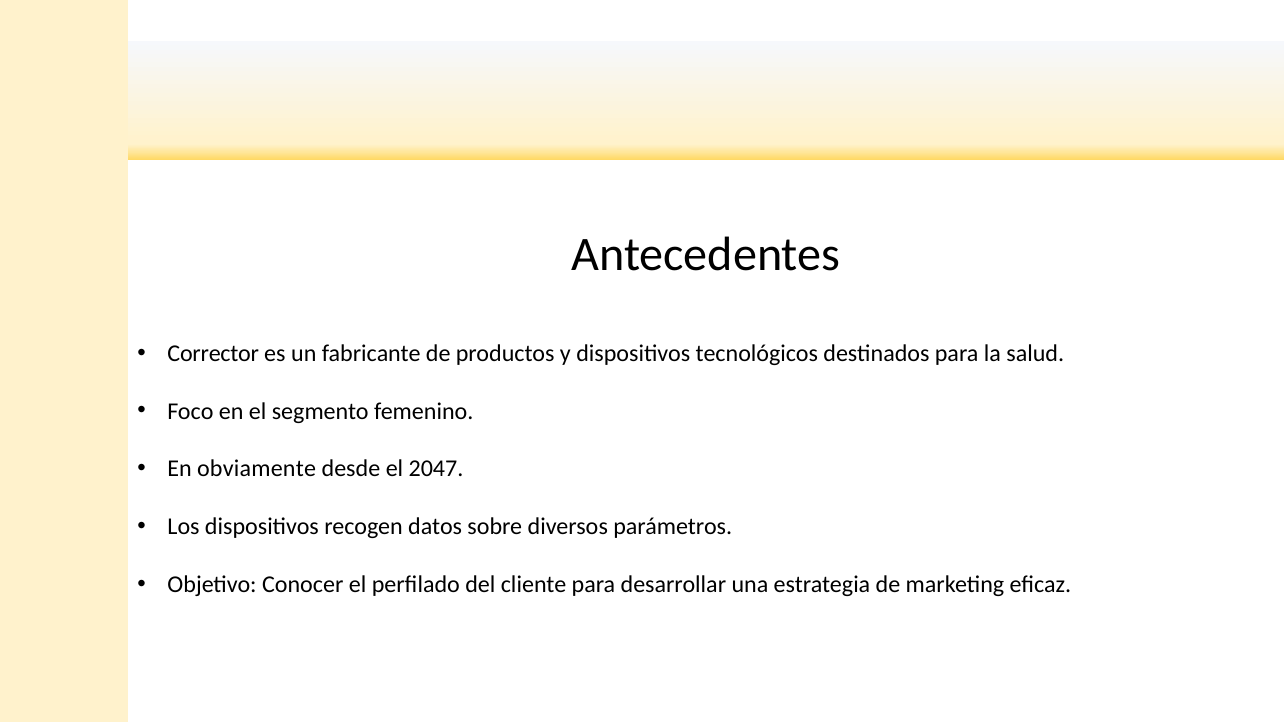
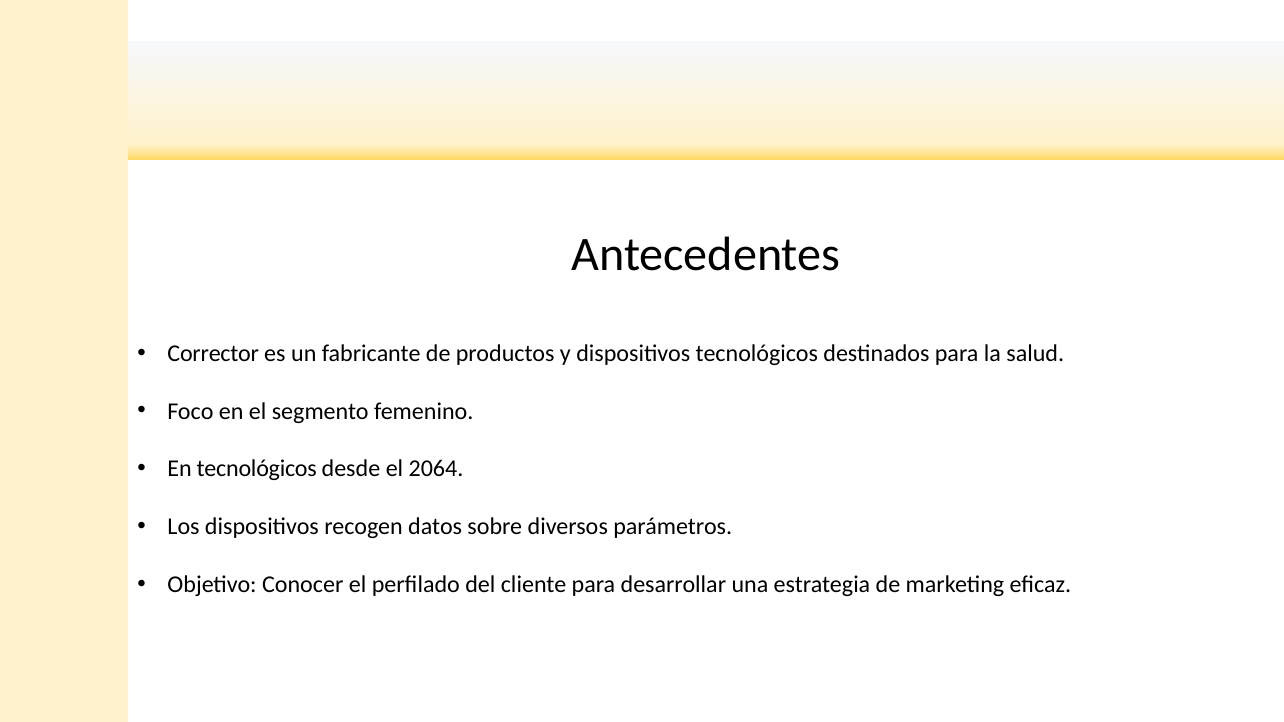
En obviamente: obviamente -> tecnológicos
2047: 2047 -> 2064
